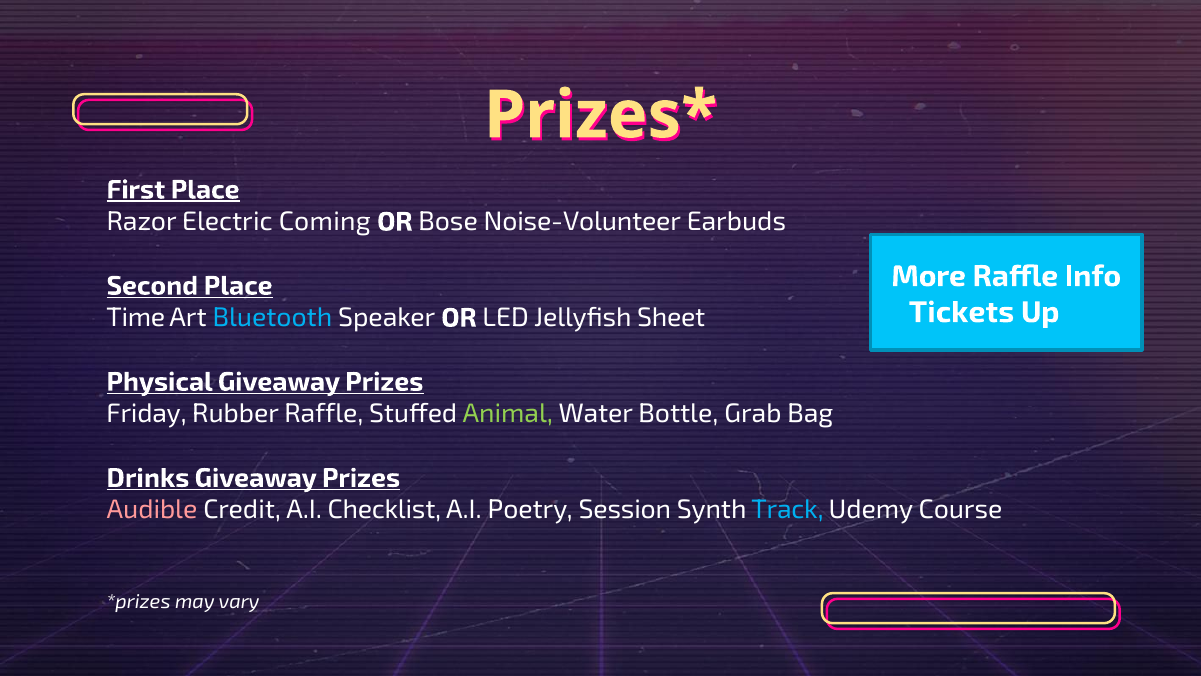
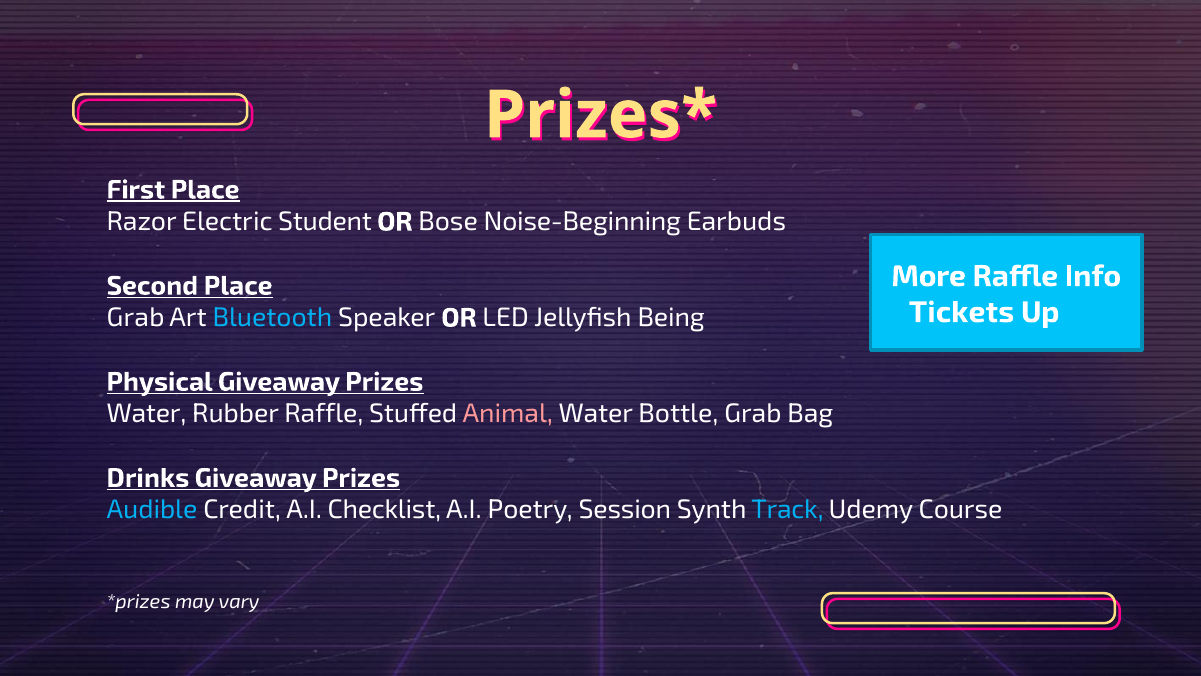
Coming: Coming -> Student
Noise-Volunteer: Noise-Volunteer -> Noise-Beginning
Time at (136, 318): Time -> Grab
Sheet: Sheet -> Being
Friday at (147, 414): Friday -> Water
Animal colour: light green -> pink
Audible colour: pink -> light blue
